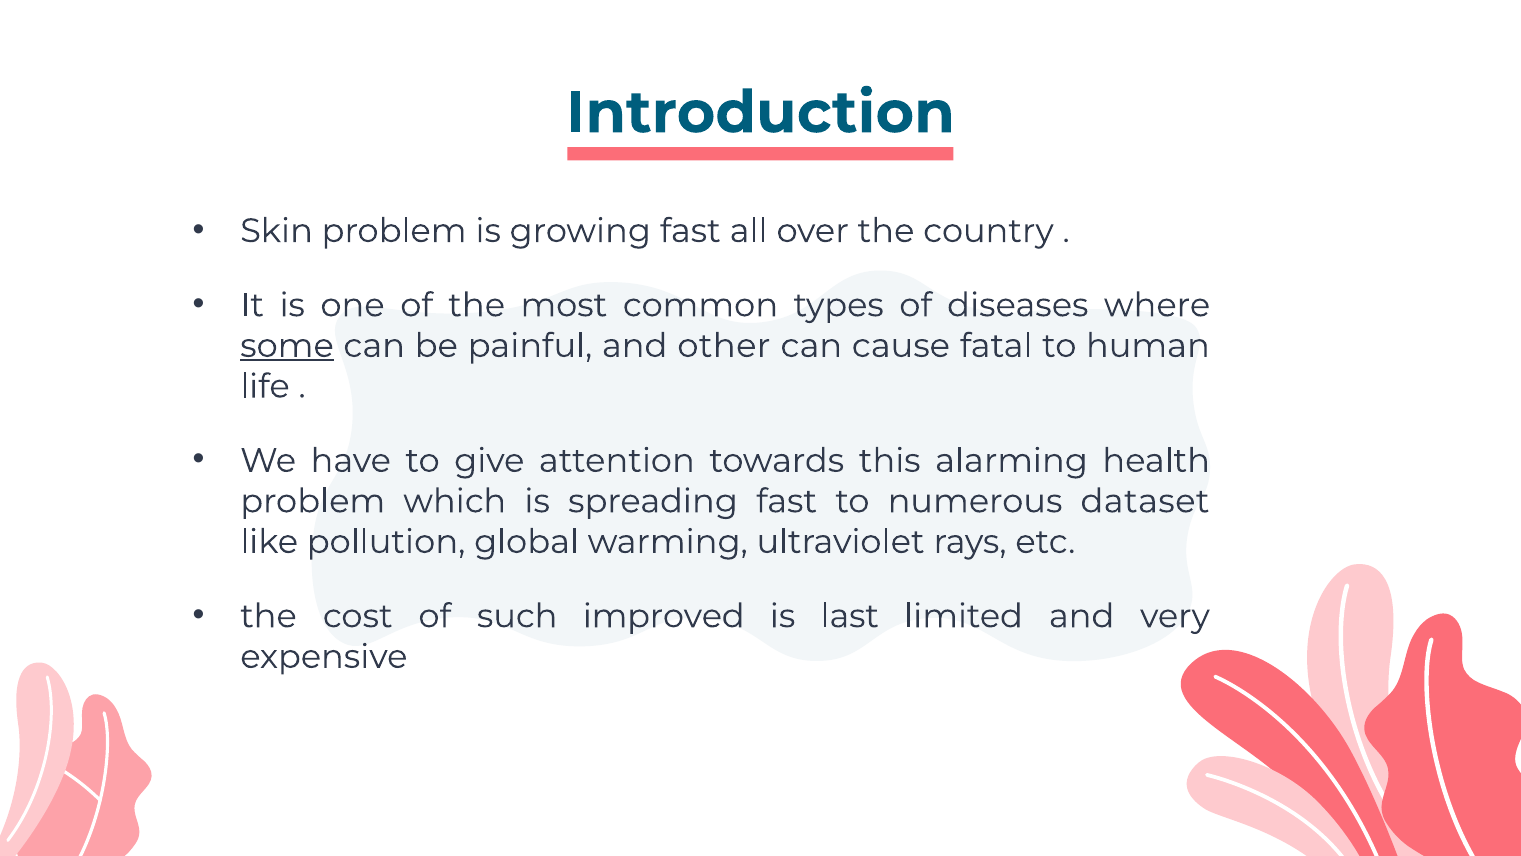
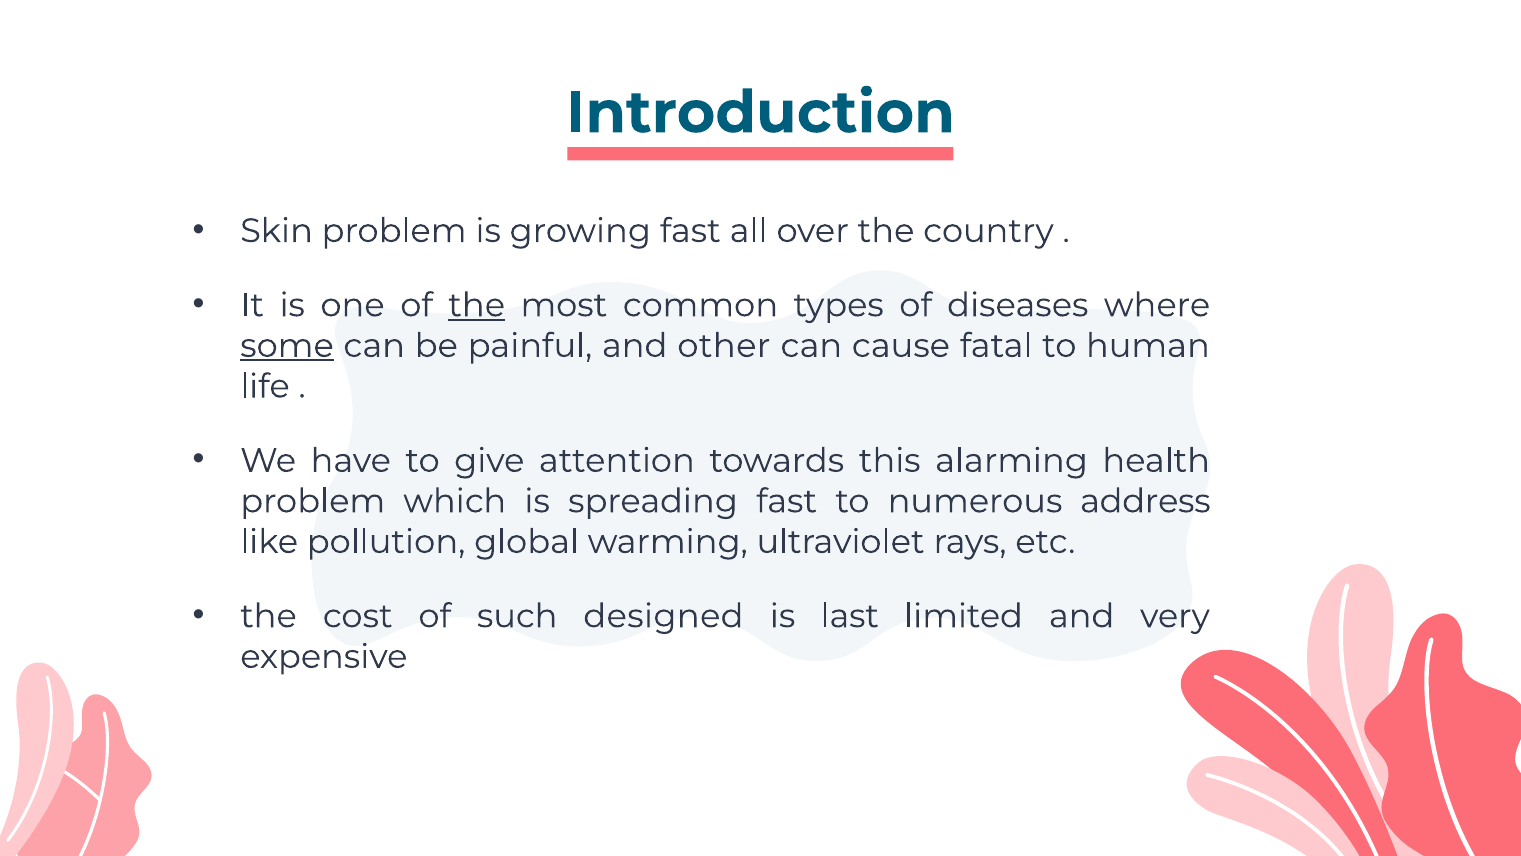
the at (477, 305) underline: none -> present
dataset: dataset -> address
improved: improved -> designed
